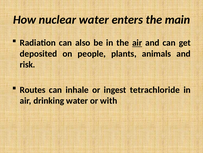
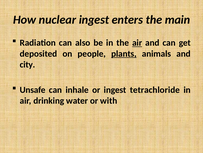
nuclear water: water -> ingest
plants underline: none -> present
risk: risk -> city
Routes: Routes -> Unsafe
